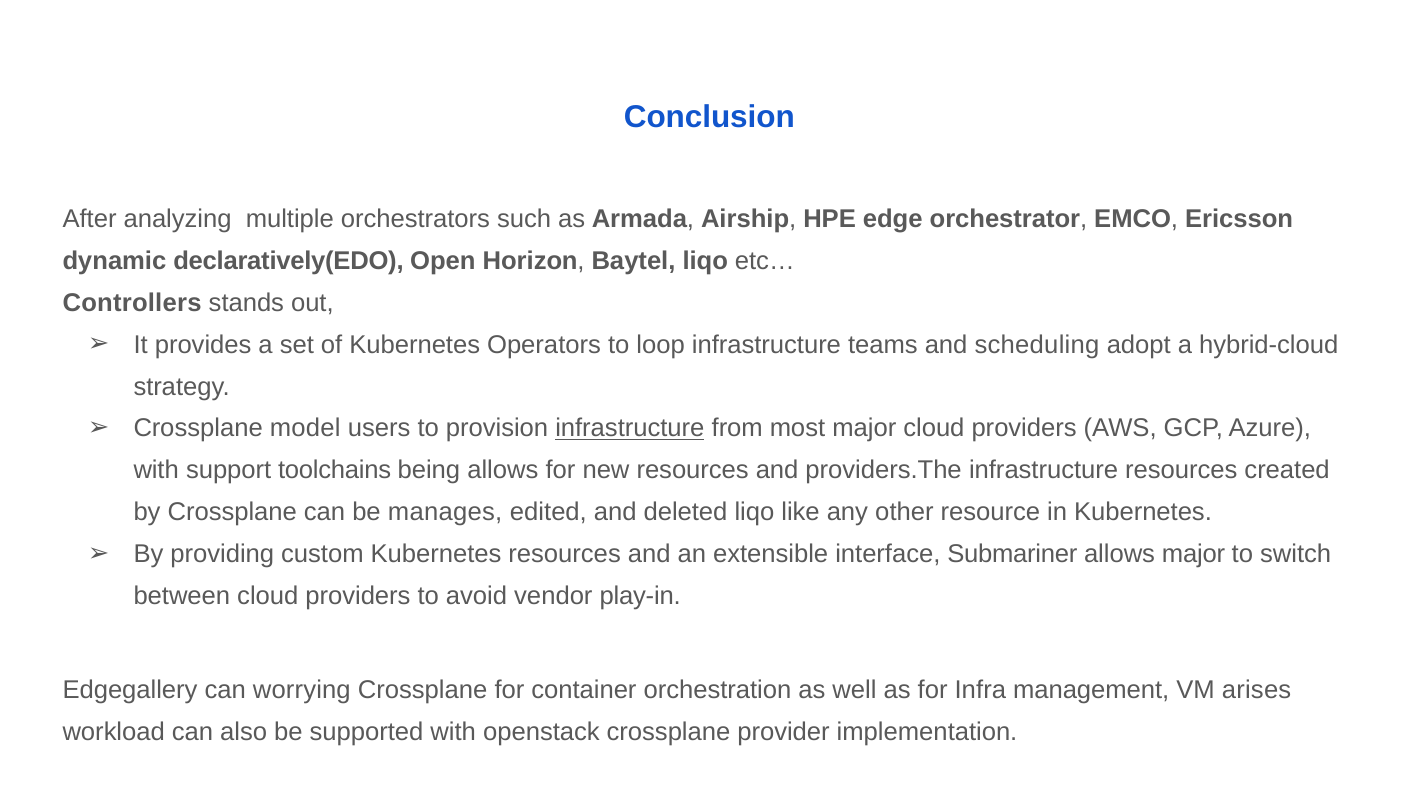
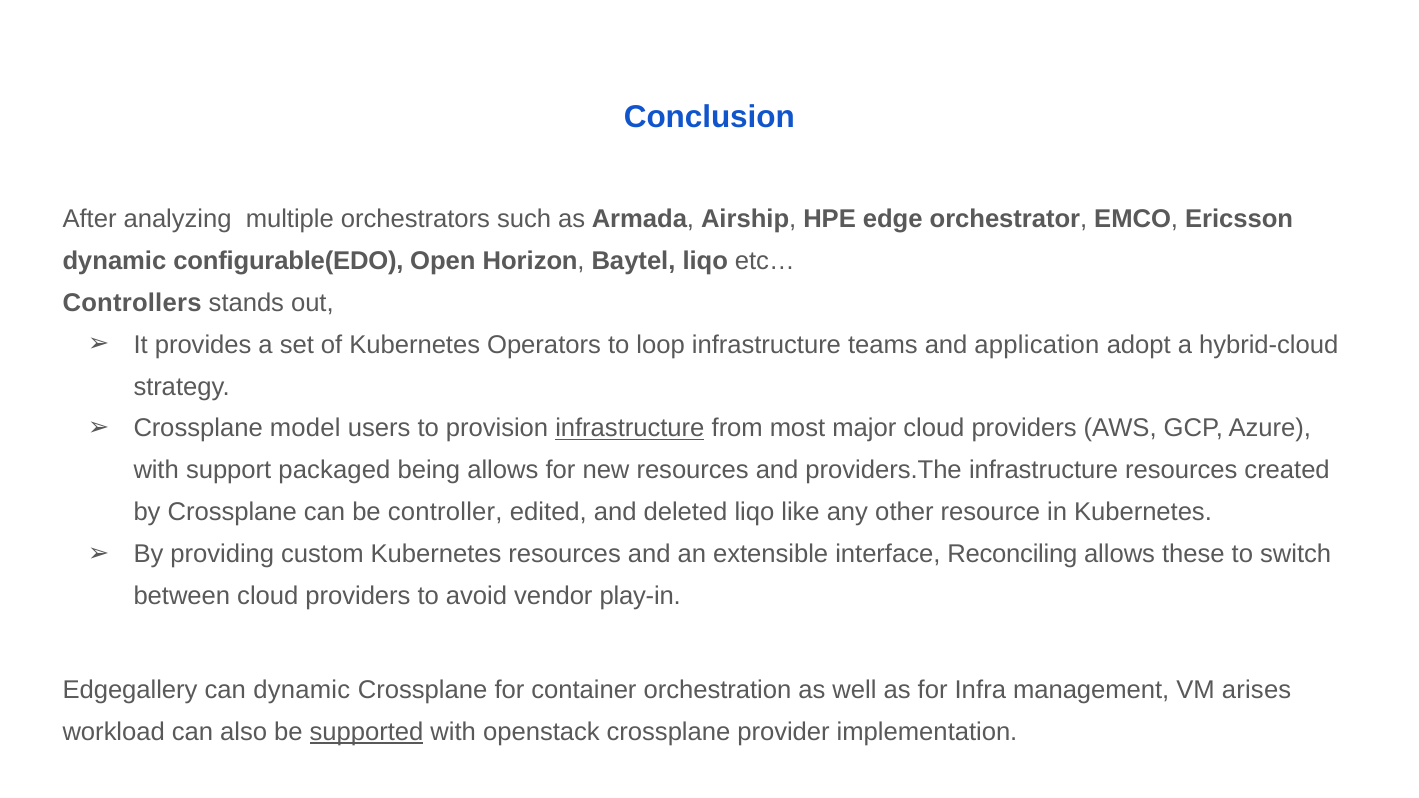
declaratively(EDO: declaratively(EDO -> configurable(EDO
scheduling: scheduling -> application
toolchains: toolchains -> packaged
manages: manages -> controller
Submariner: Submariner -> Reconciling
allows major: major -> these
can worrying: worrying -> dynamic
supported underline: none -> present
